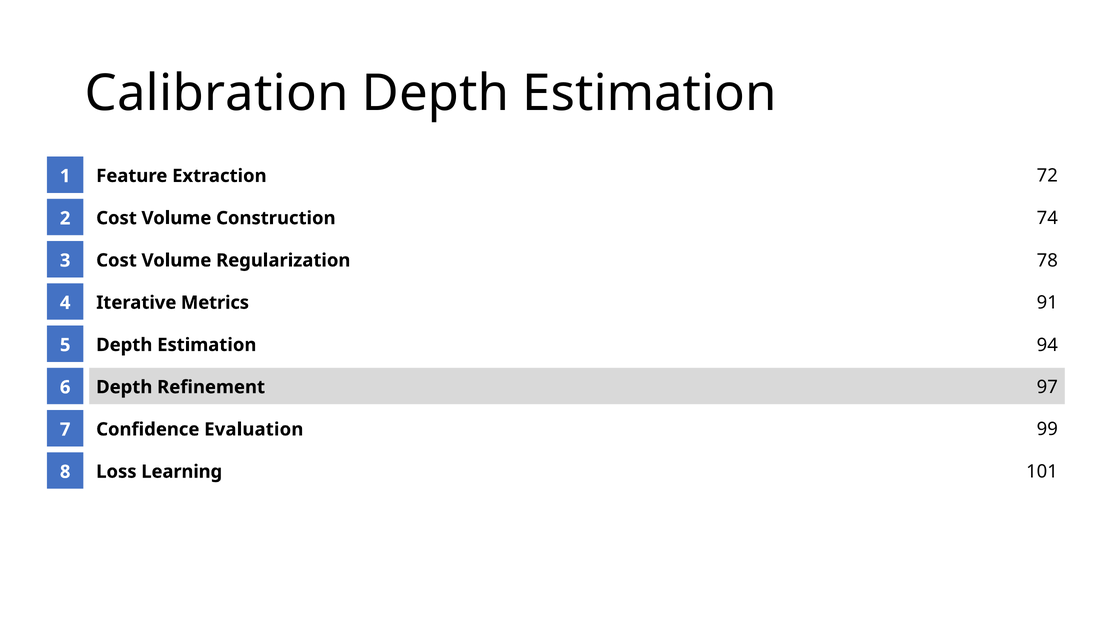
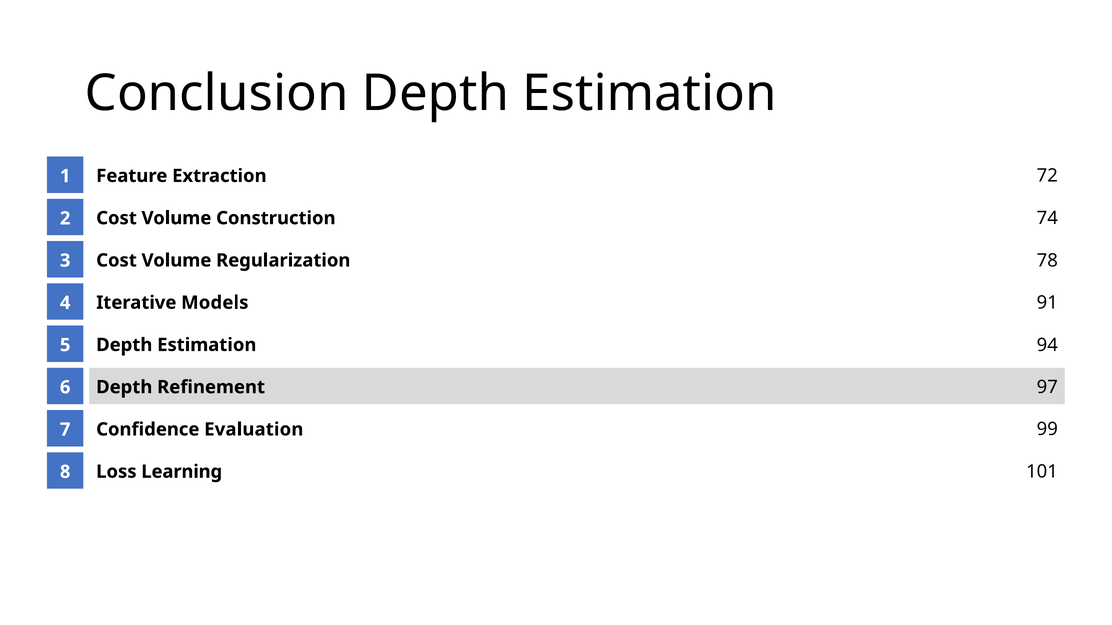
Calibration: Calibration -> Conclusion
Metrics: Metrics -> Models
